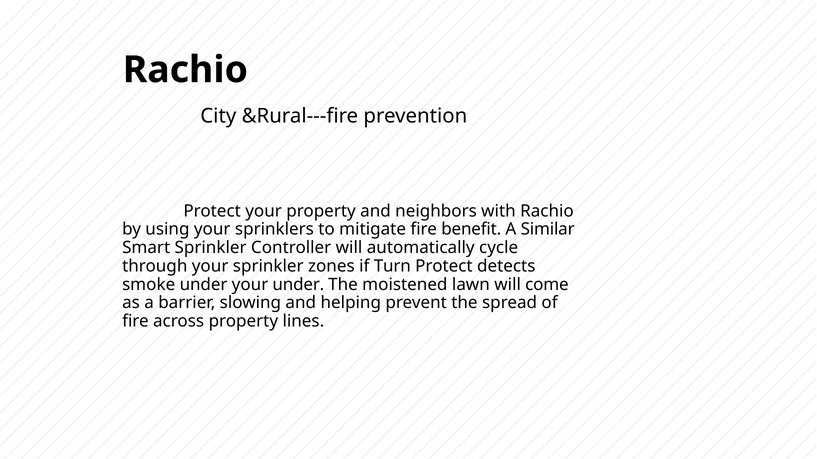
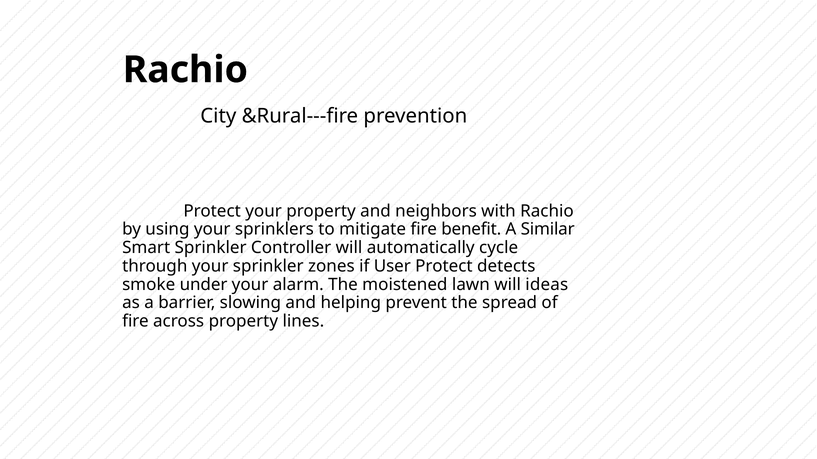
Turn: Turn -> User
your under: under -> alarm
come: come -> ideas
